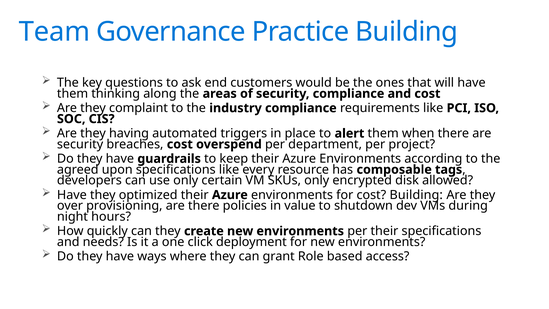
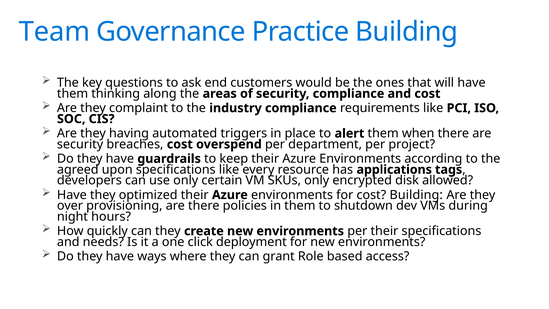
composable: composable -> applications
in value: value -> them
